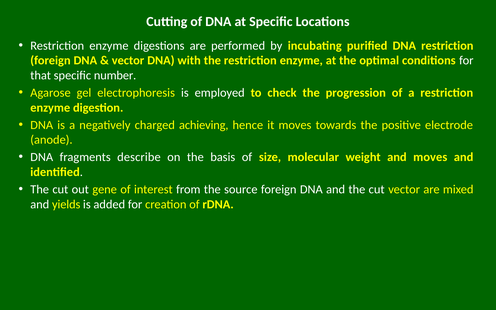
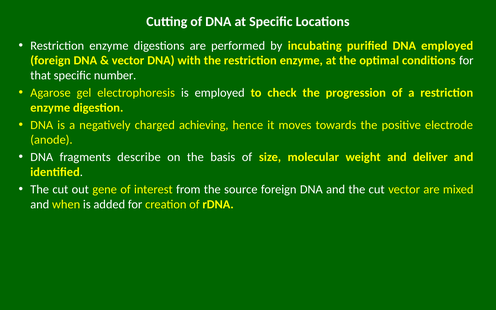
DNA restriction: restriction -> employed
and moves: moves -> deliver
yields: yields -> when
